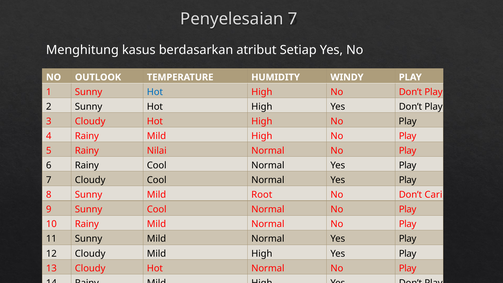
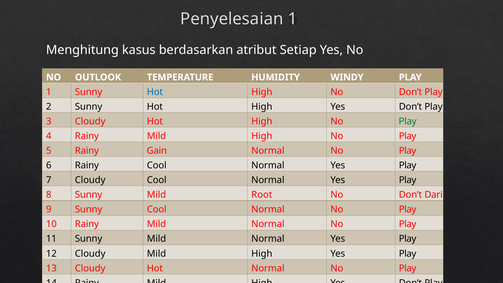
Penyelesaian 7: 7 -> 1
Play at (408, 121) colour: black -> green
Nilai: Nilai -> Gain
Cari: Cari -> Dari
